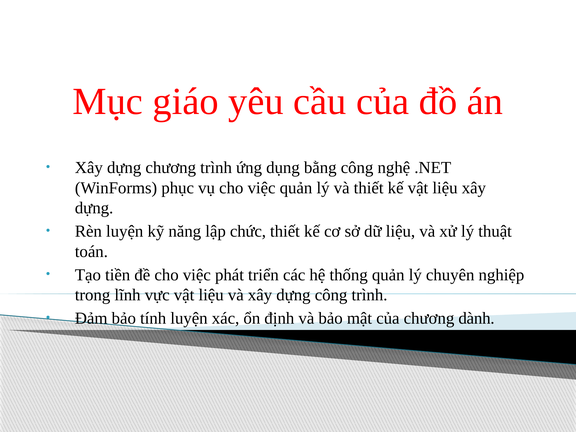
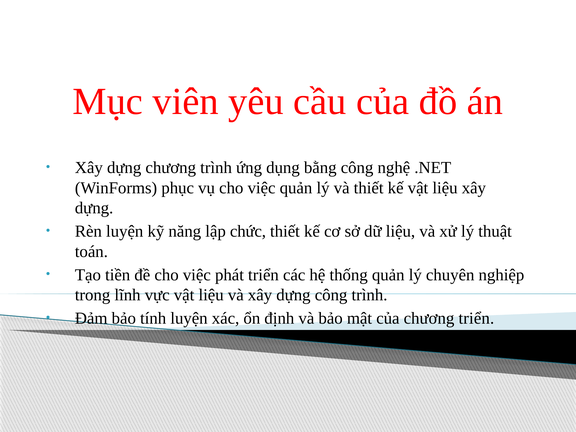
giáo: giáo -> viên
chương dành: dành -> triển
